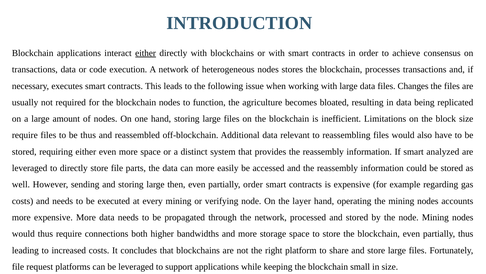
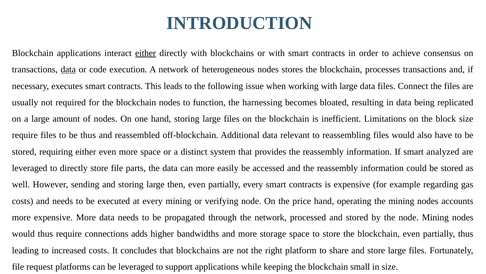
data at (68, 69) underline: none -> present
Changes: Changes -> Connect
agriculture: agriculture -> harnessing
partially order: order -> every
layer: layer -> price
both: both -> adds
